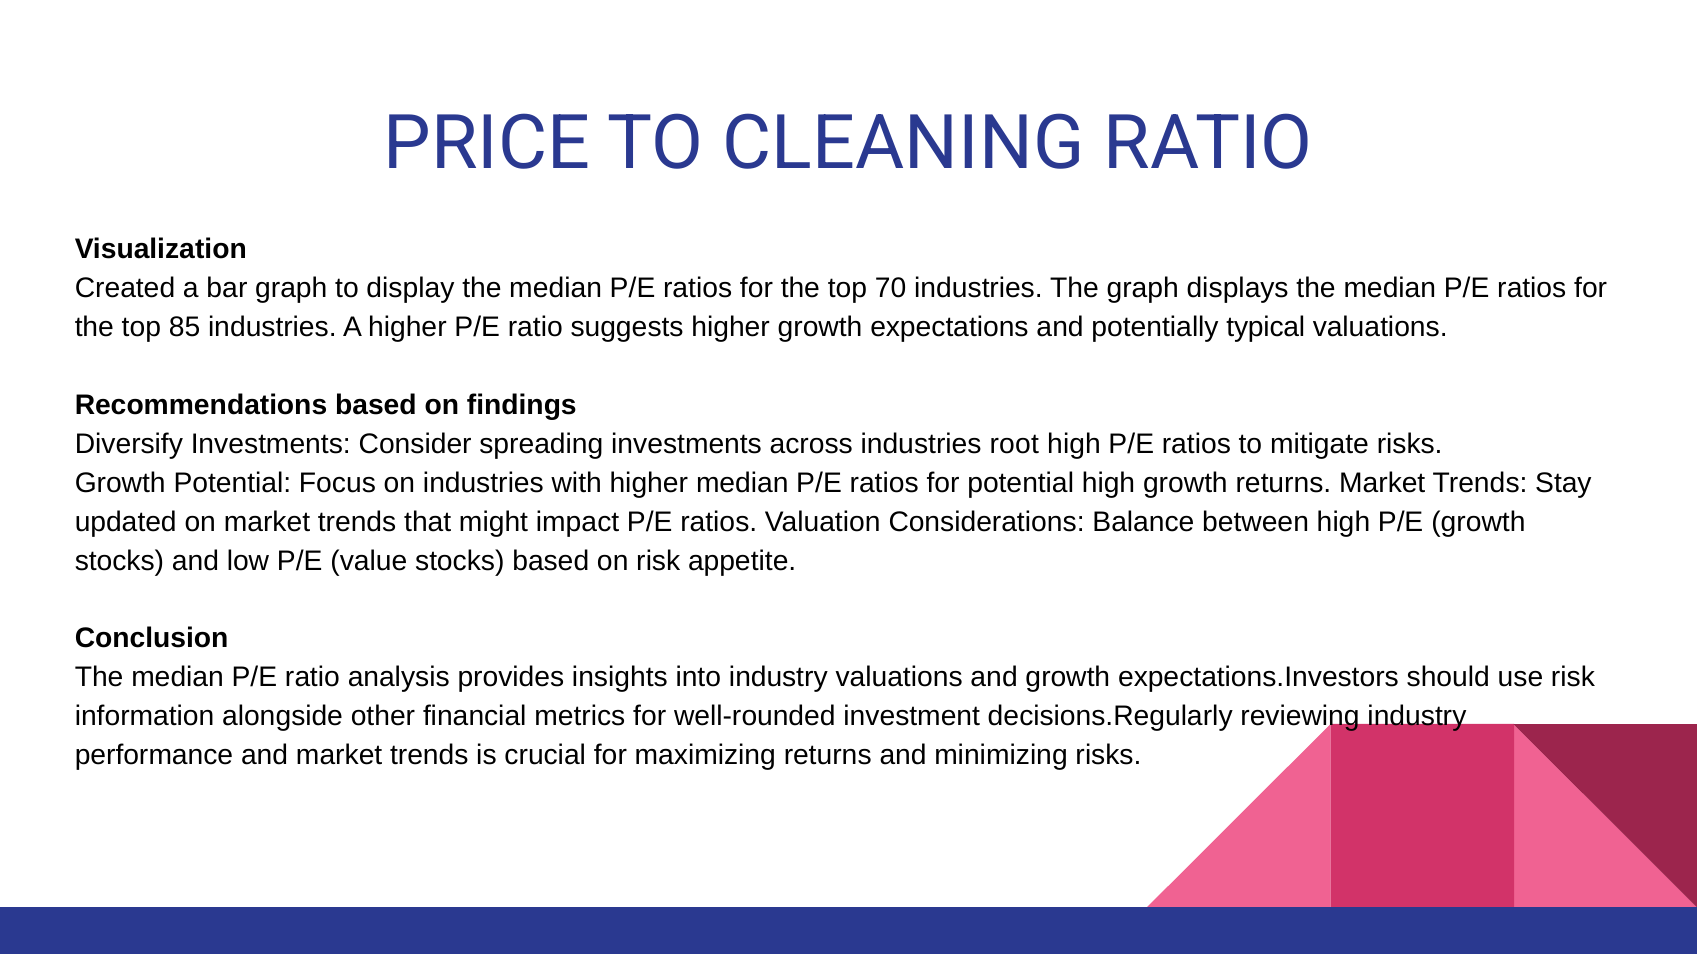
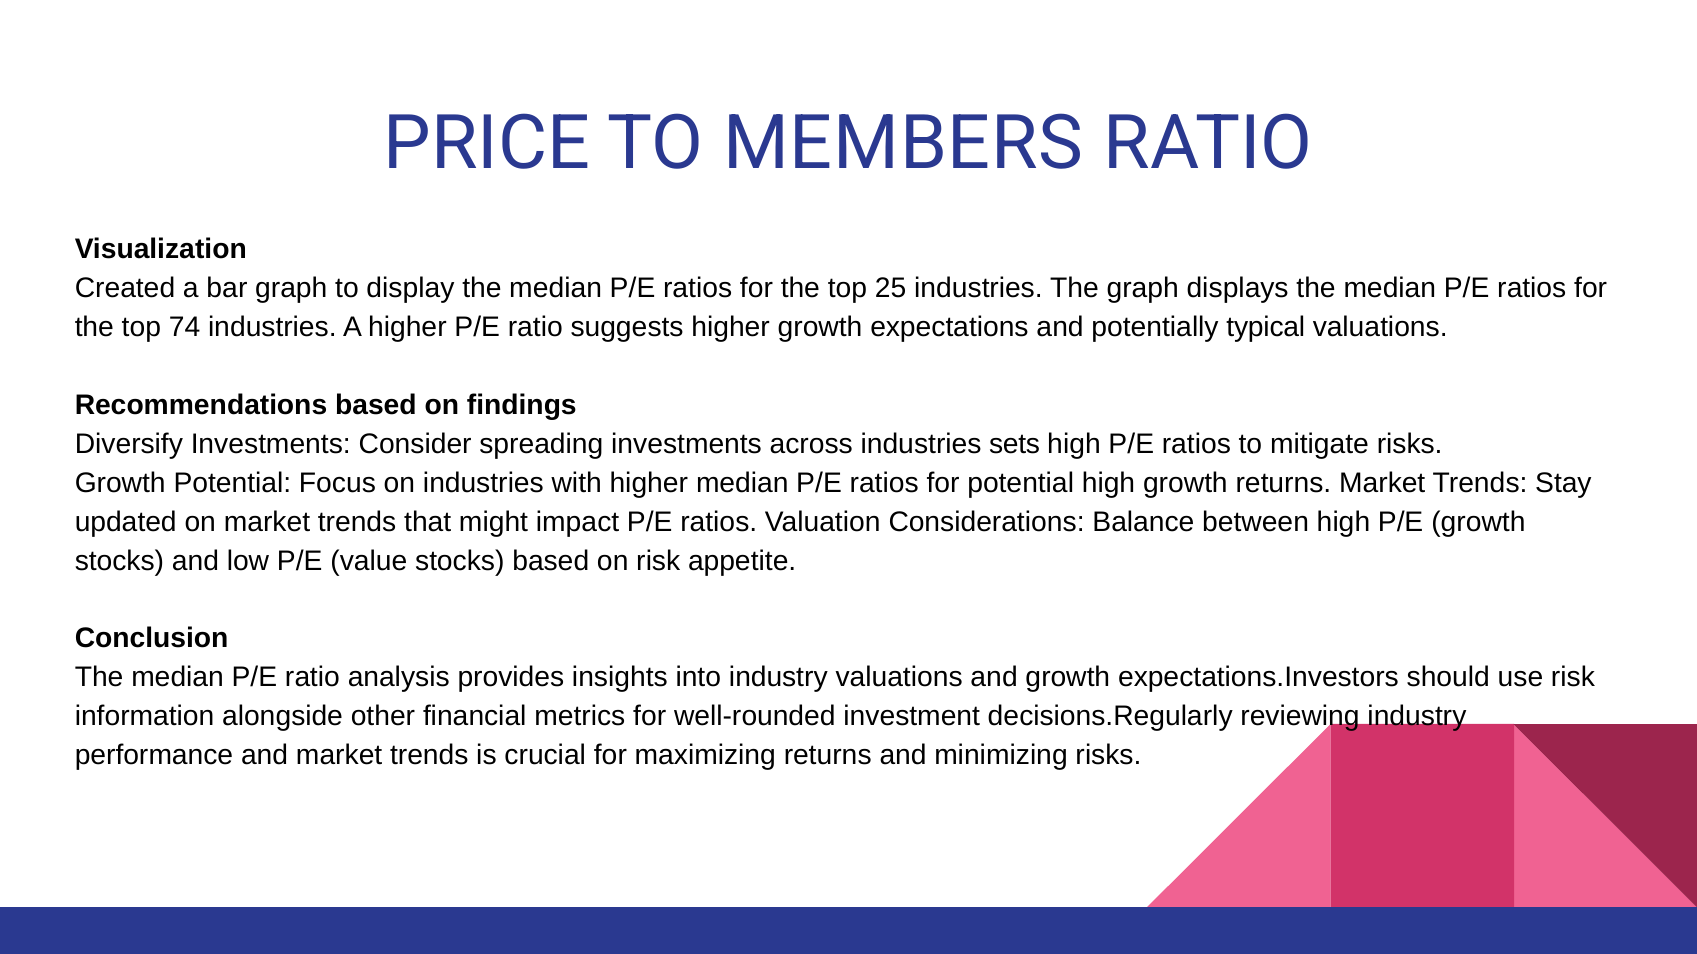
CLEANING: CLEANING -> MEMBERS
70: 70 -> 25
85: 85 -> 74
root: root -> sets
